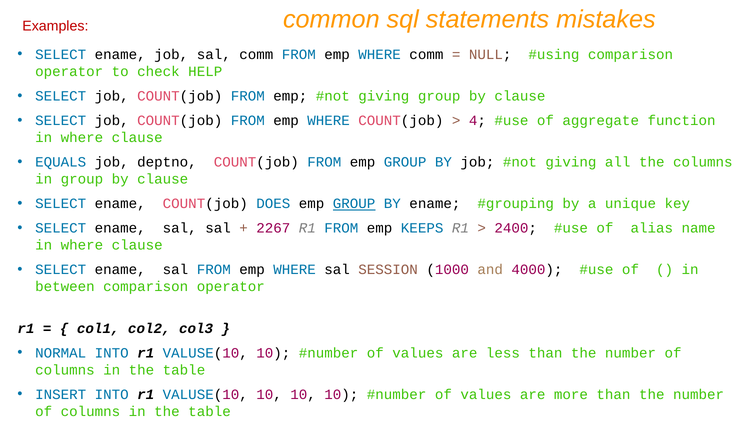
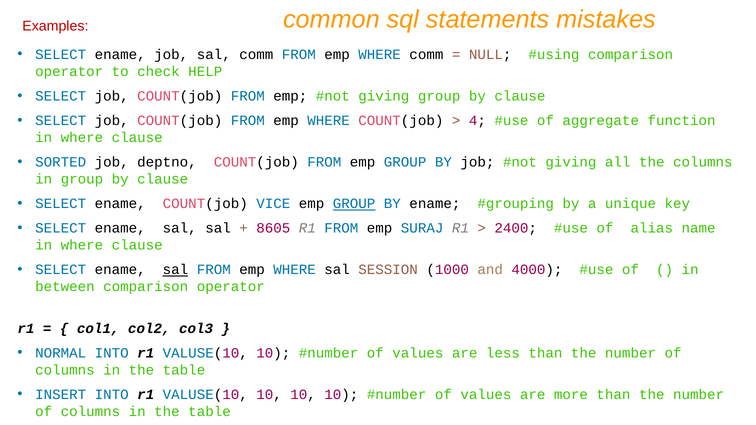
EQUALS: EQUALS -> SORTED
DOES: DOES -> VICE
2267: 2267 -> 8605
KEEPS: KEEPS -> SURAJ
sal at (175, 270) underline: none -> present
